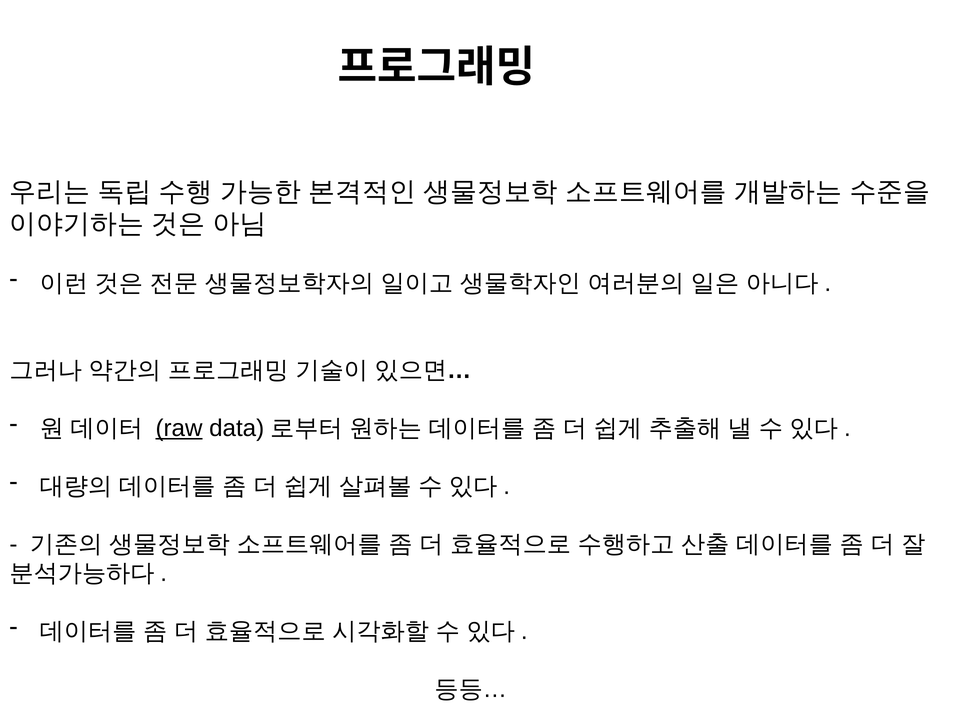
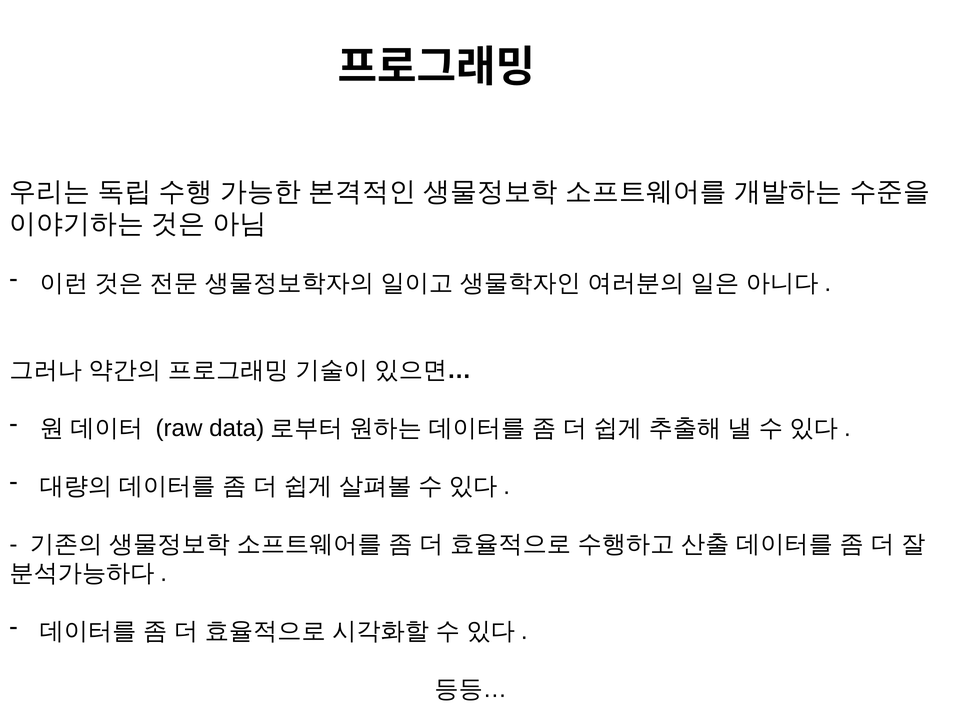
raw underline: present -> none
